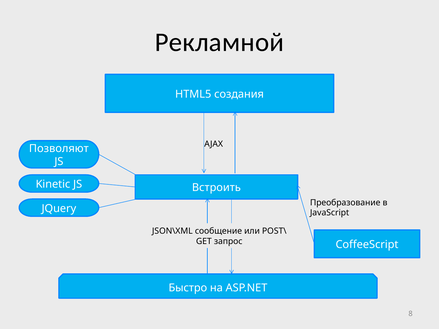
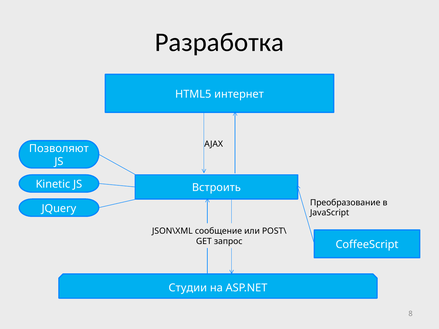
Рекламной: Рекламной -> Разработка
создания: создания -> интернет
Быстро: Быстро -> Студии
